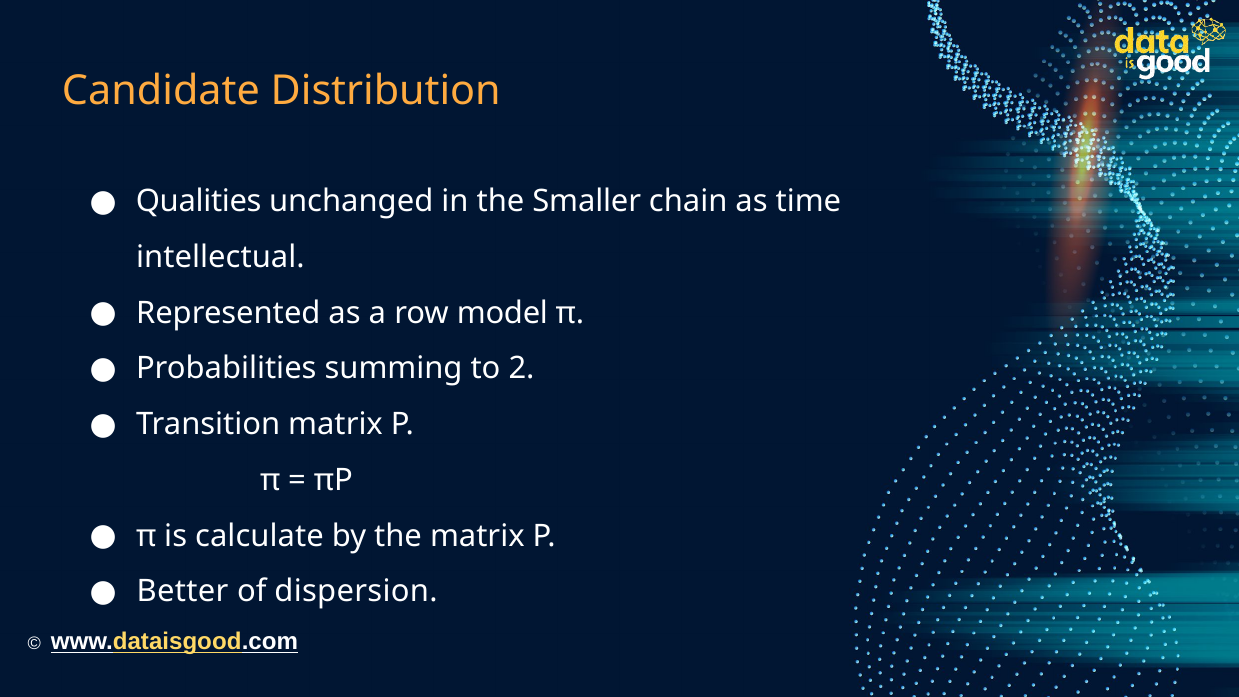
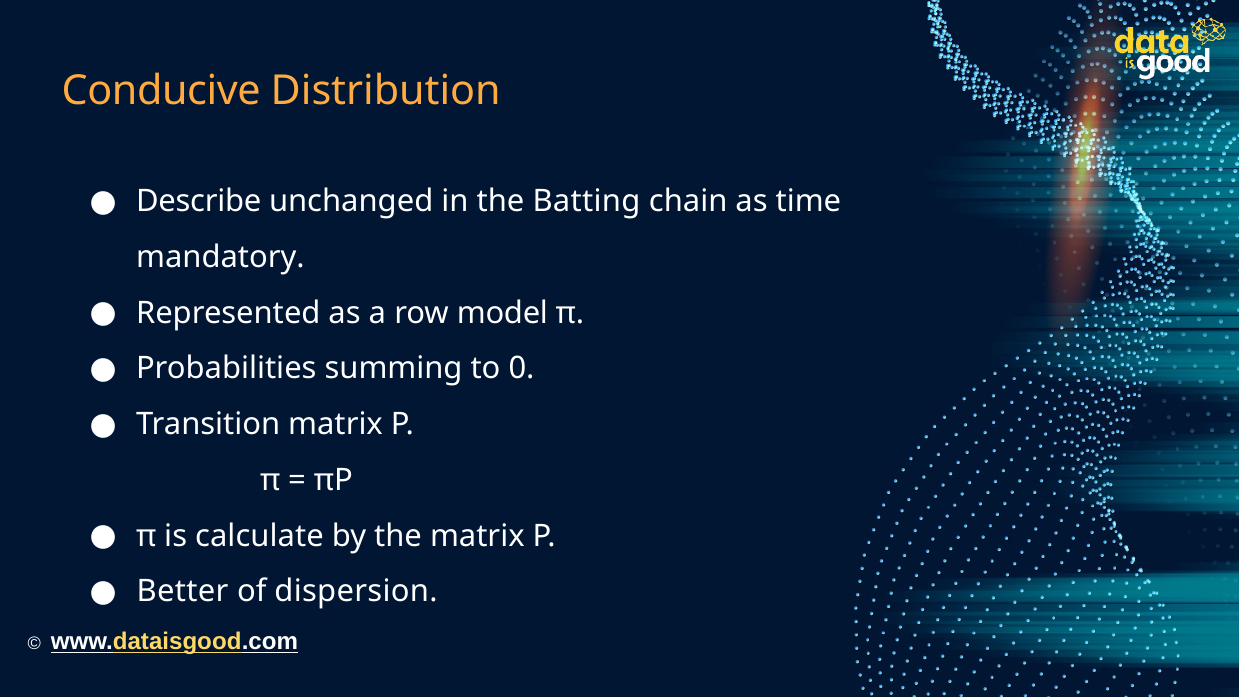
Candidate: Candidate -> Conducive
Qualities: Qualities -> Describe
Smaller: Smaller -> Batting
intellectual: intellectual -> mandatory
2: 2 -> 0
